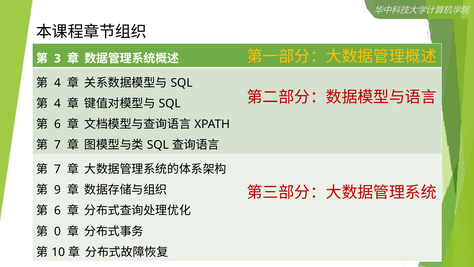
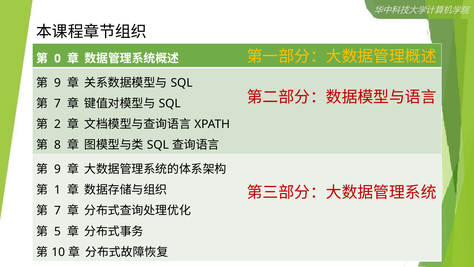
3: 3 -> 0
4 at (57, 83): 4 -> 9
4 at (57, 103): 4 -> 7
6 at (57, 124): 6 -> 2
7 at (57, 145): 7 -> 8
7 at (57, 169): 7 -> 9
9: 9 -> 1
6 at (57, 210): 6 -> 7
0: 0 -> 5
